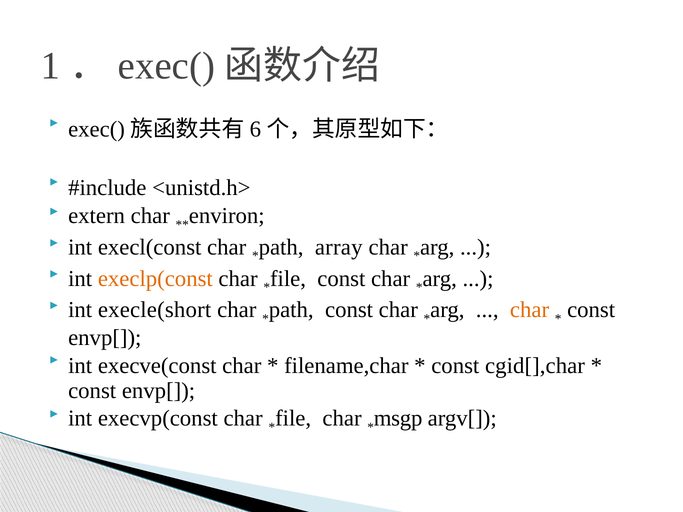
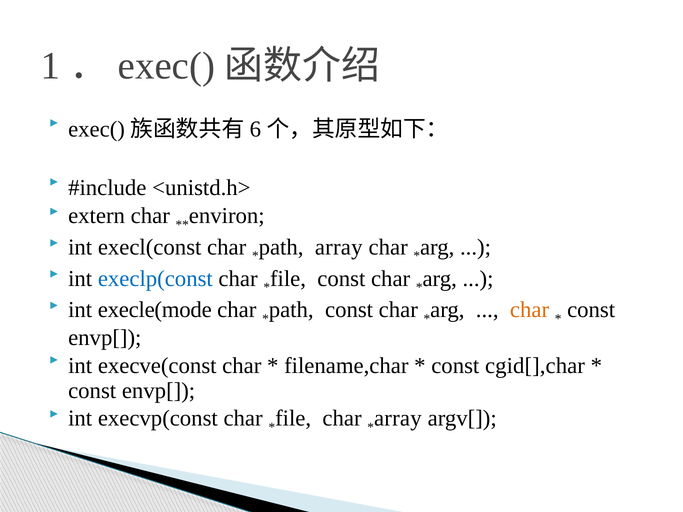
execlp(const colour: orange -> blue
execle(short: execle(short -> execle(mode
msgp at (398, 419): msgp -> array
